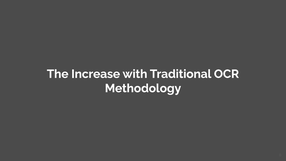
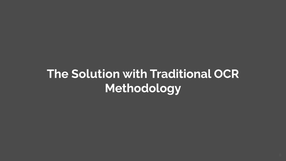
Increase: Increase -> Solution
